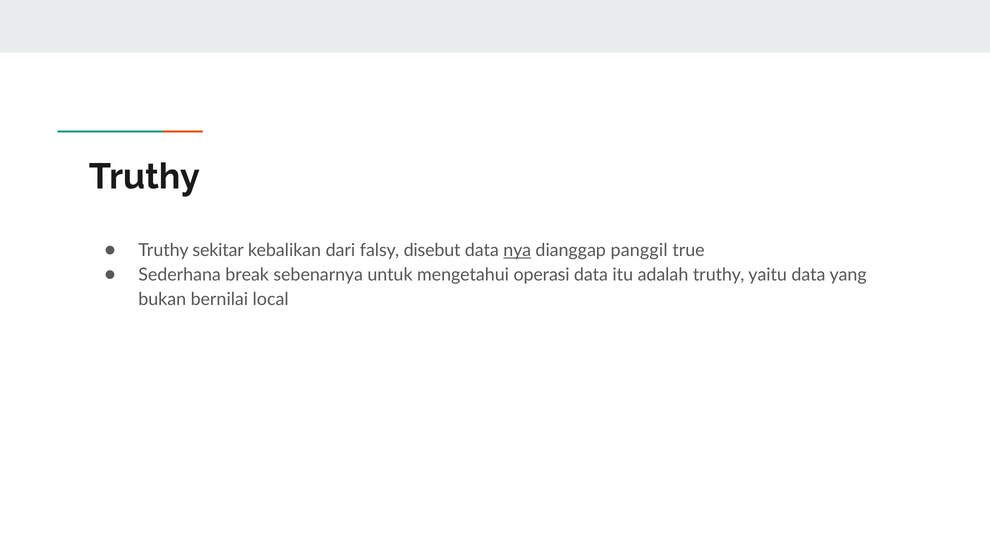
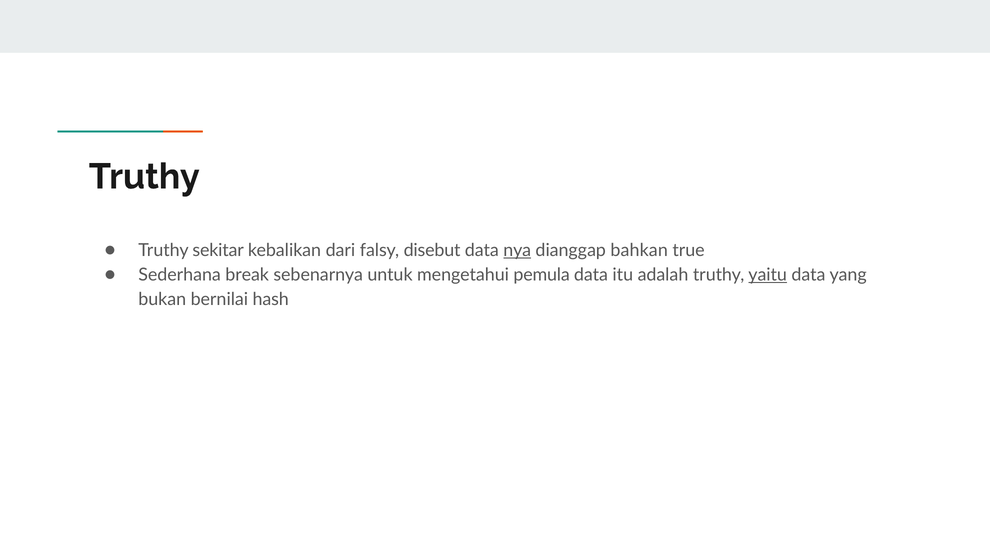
panggil: panggil -> bahkan
operasi: operasi -> pemula
yaitu underline: none -> present
local: local -> hash
